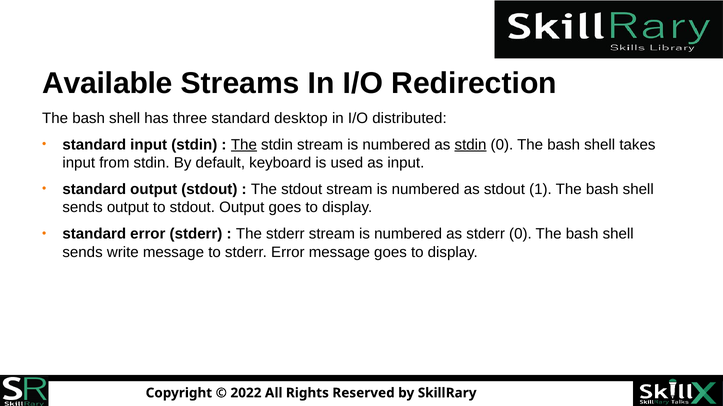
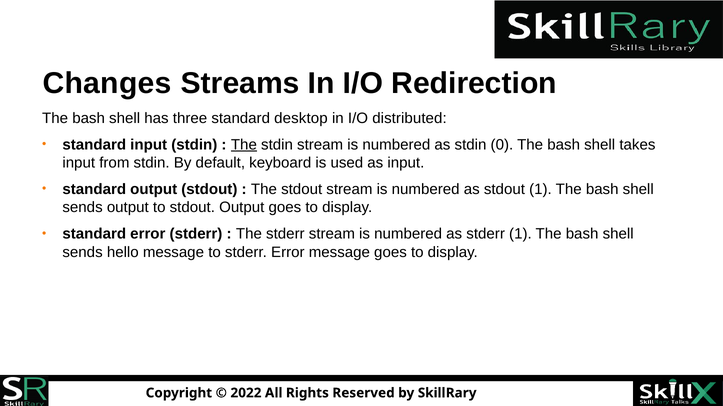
Available: Available -> Changes
stdin at (471, 145) underline: present -> none
stderr 0: 0 -> 1
write: write -> hello
